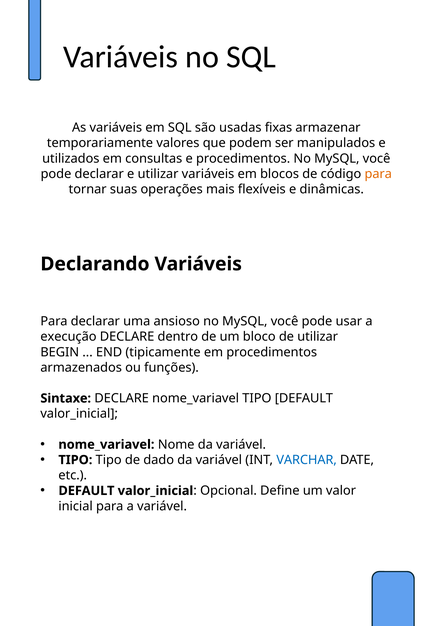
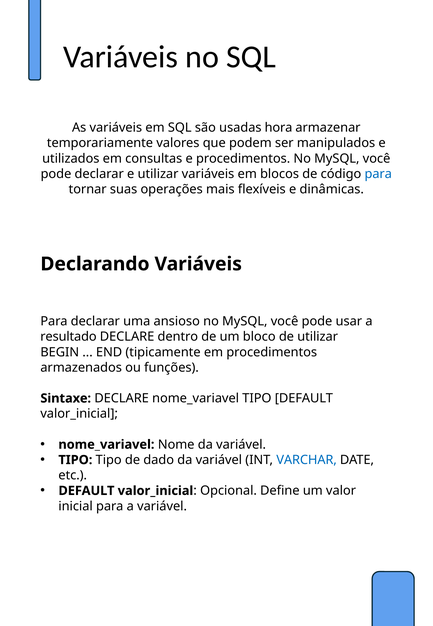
fixas: fixas -> hora
para at (378, 174) colour: orange -> blue
execução: execução -> resultado
